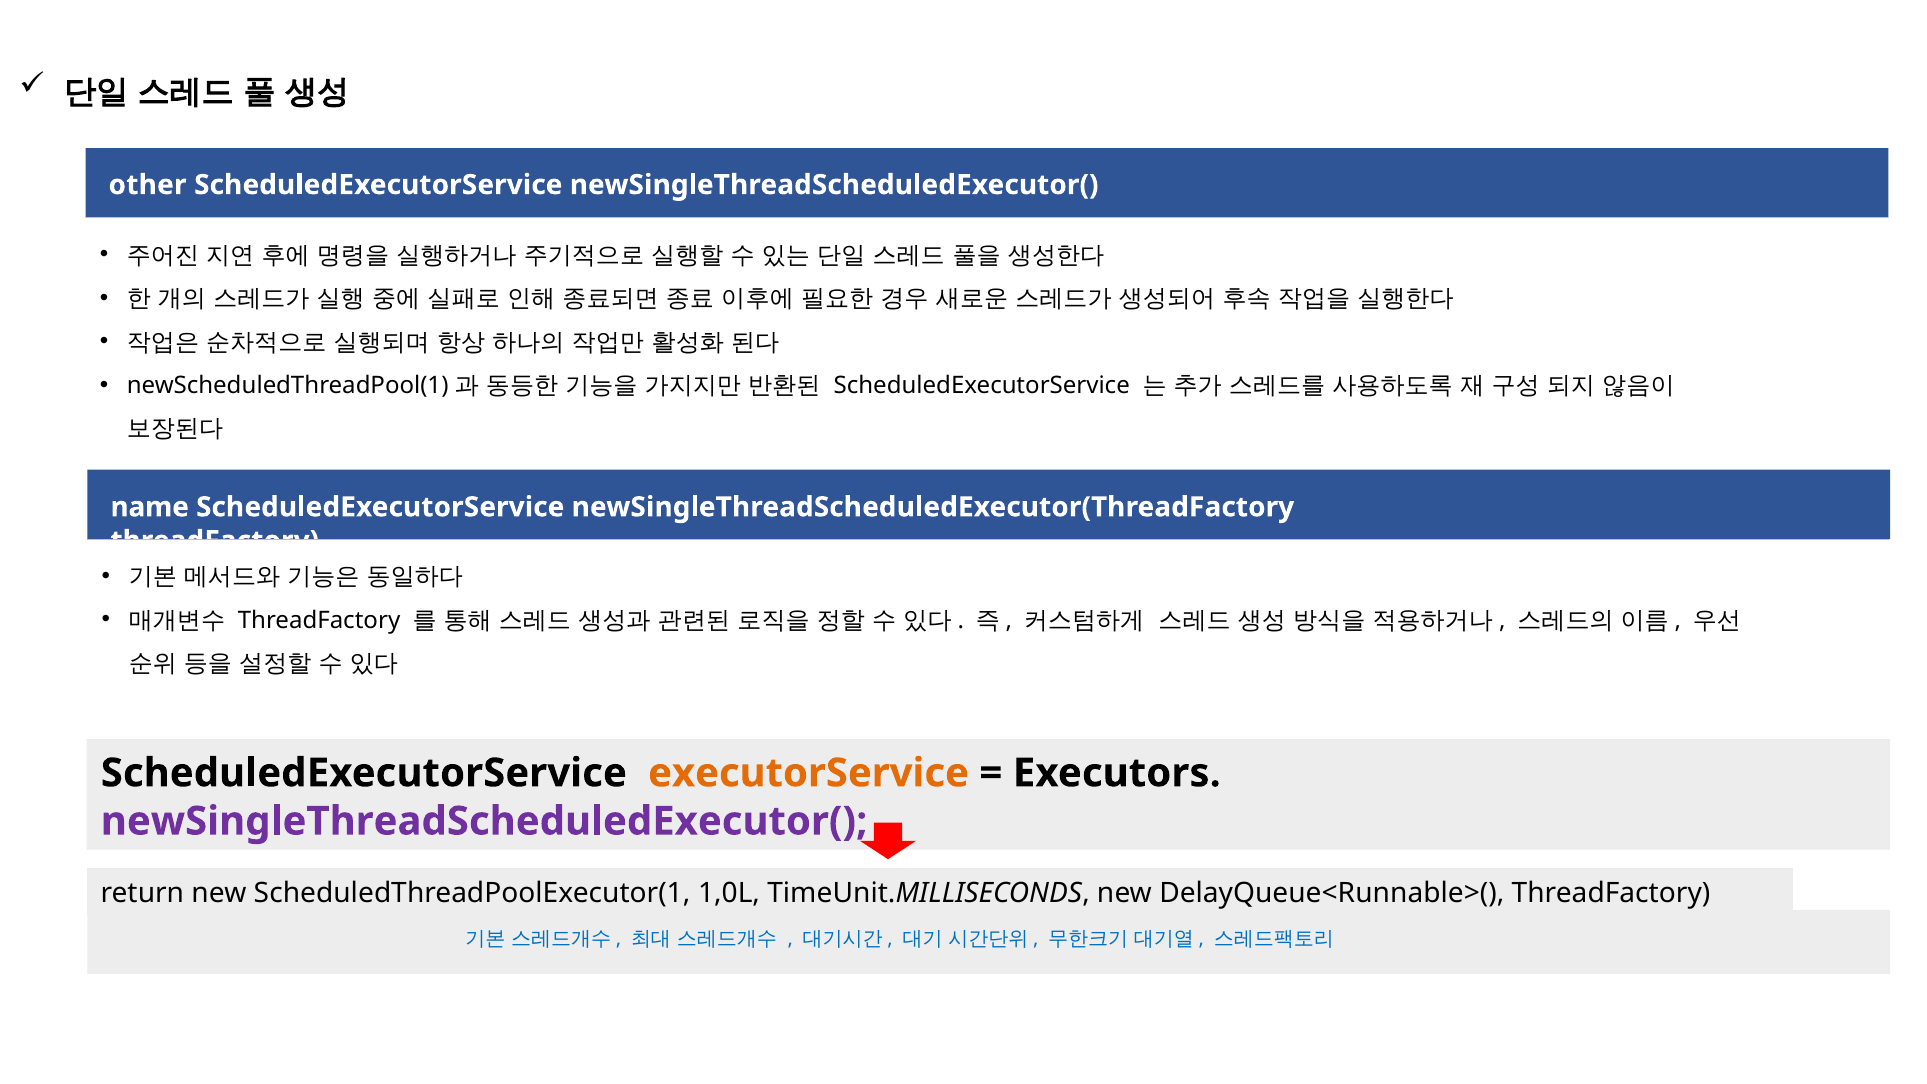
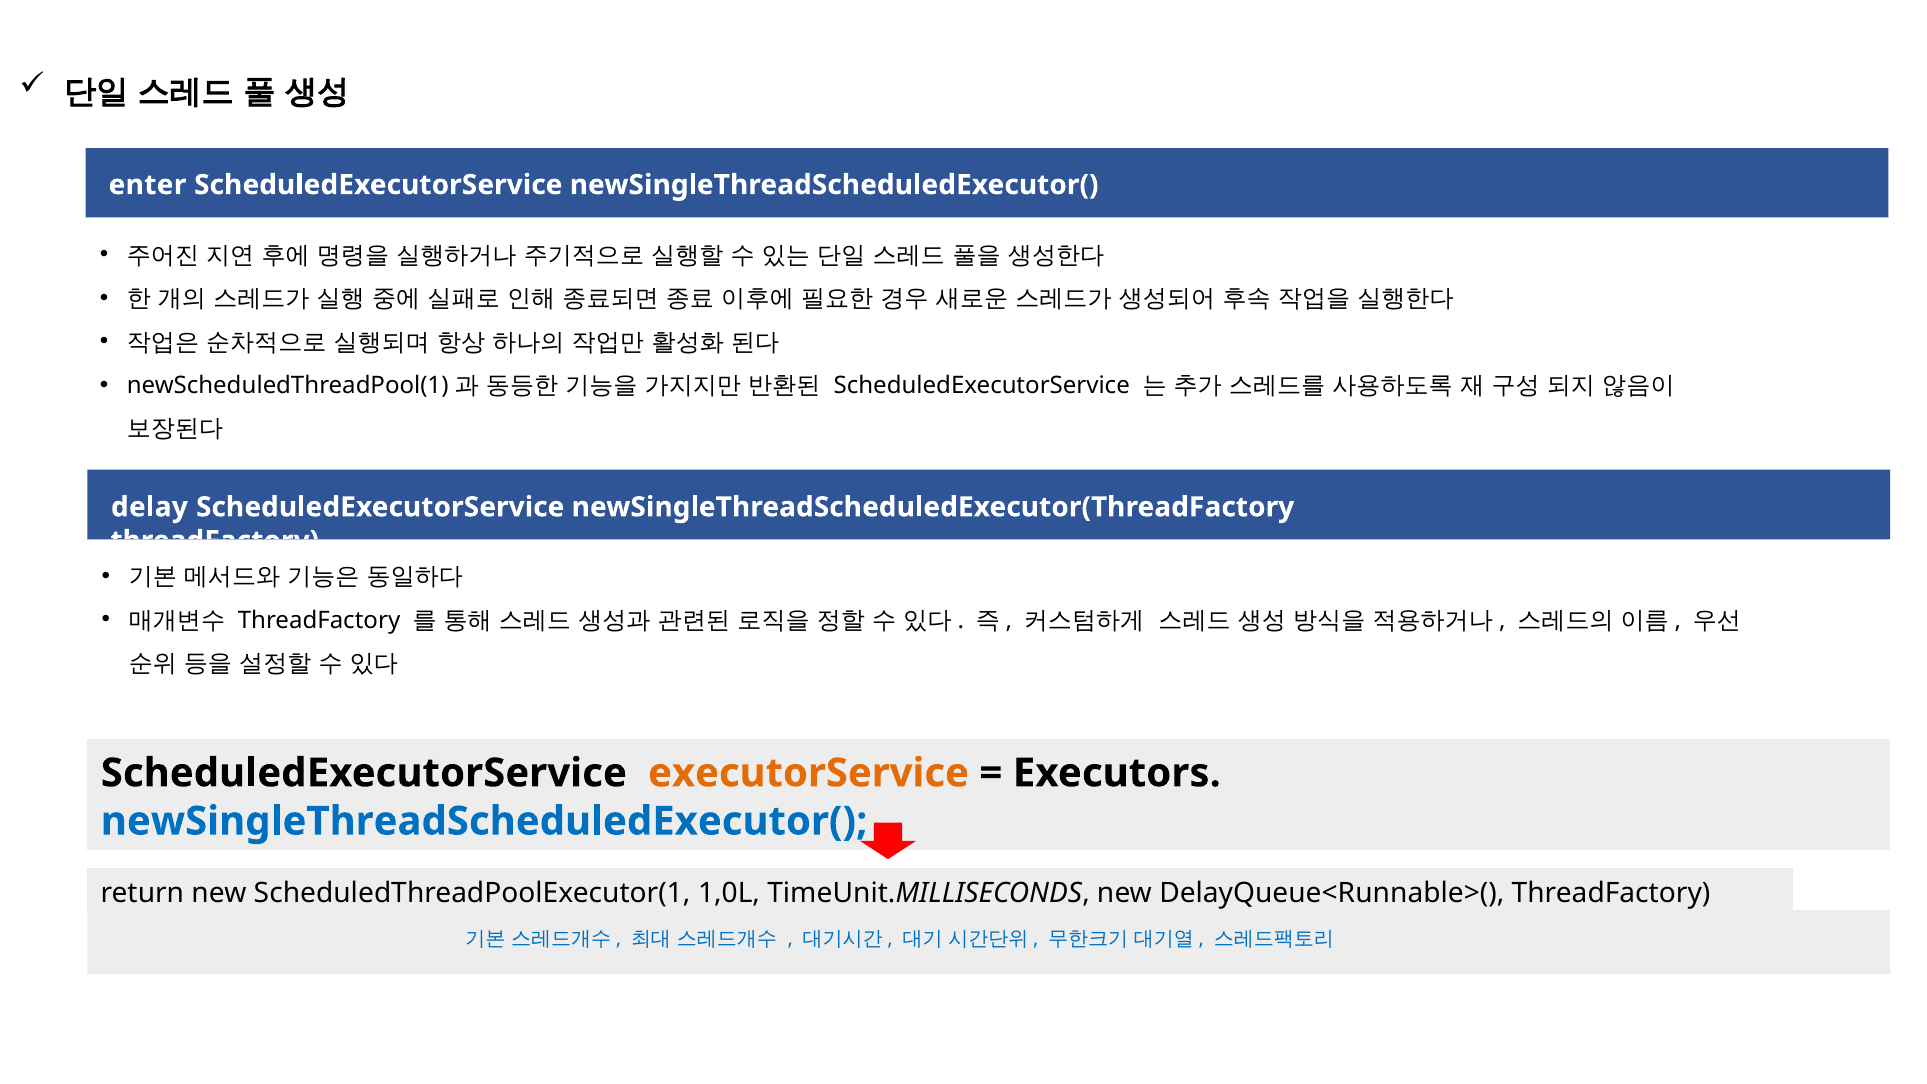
other: other -> enter
name: name -> delay
newSingleThreadScheduledExecutor( at (484, 821) colour: purple -> blue
